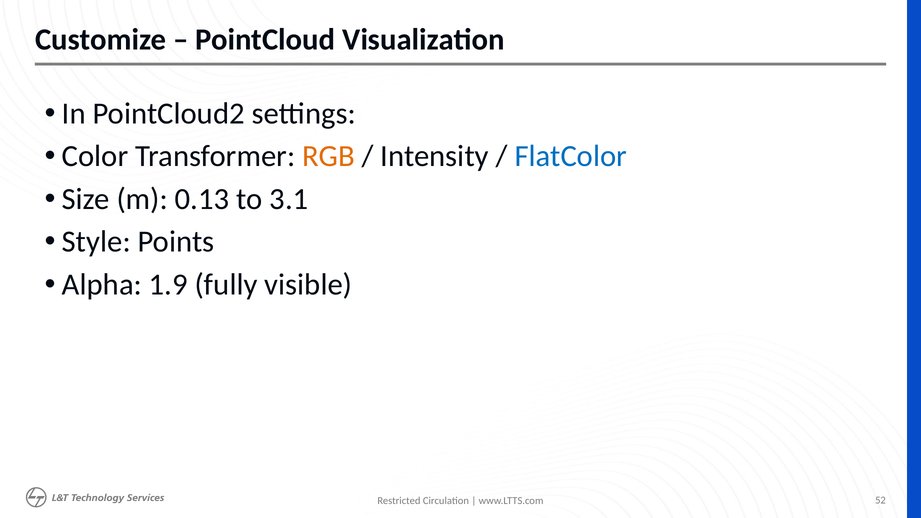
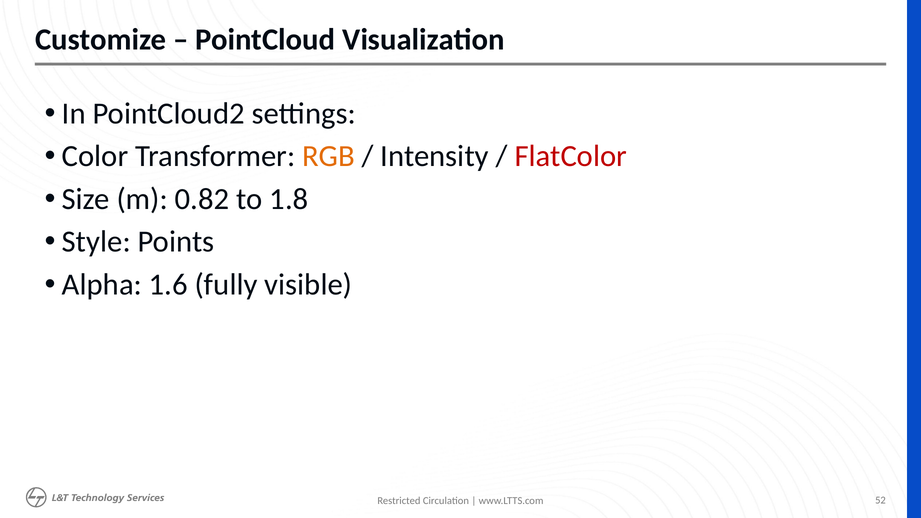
FlatColor colour: blue -> red
0.13: 0.13 -> 0.82
3.1: 3.1 -> 1.8
1.9: 1.9 -> 1.6
